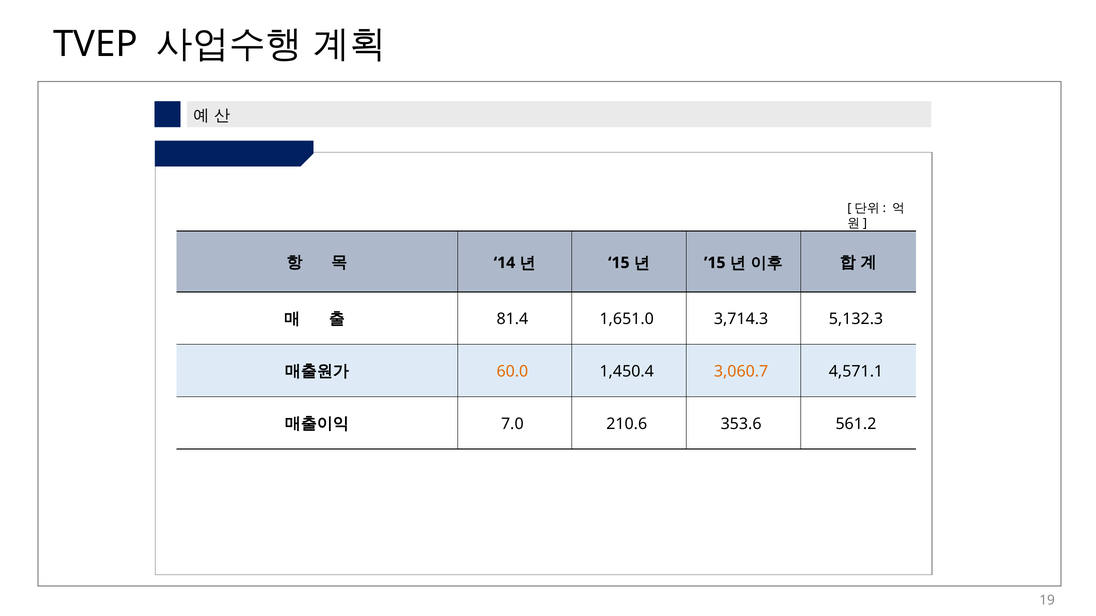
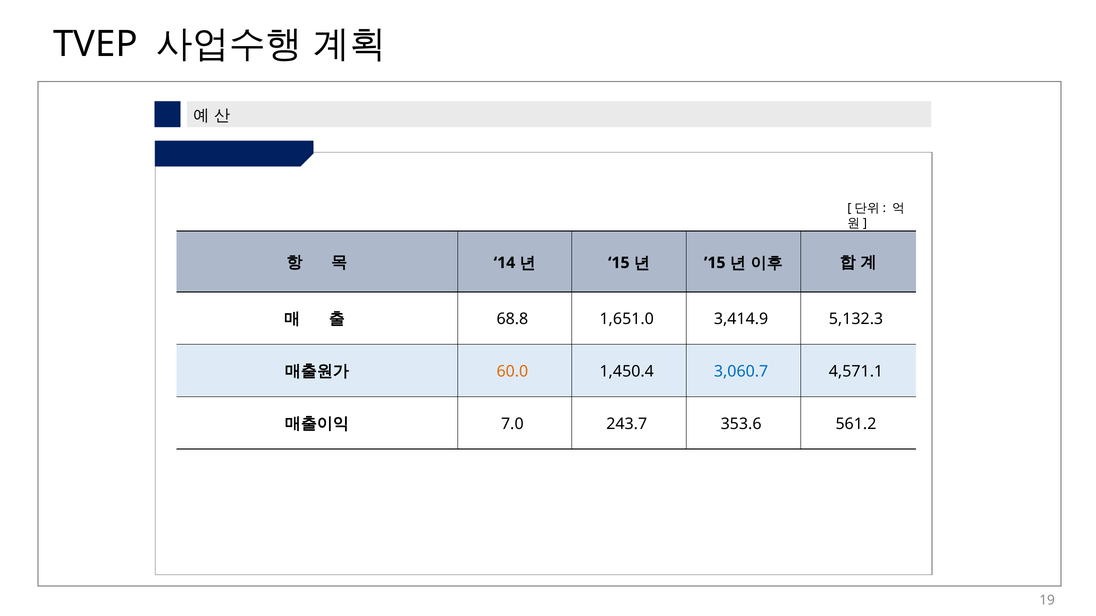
81.4: 81.4 -> 68.8
3,714.3: 3,714.3 -> 3,414.9
3,060.7 colour: orange -> blue
210.6: 210.6 -> 243.7
